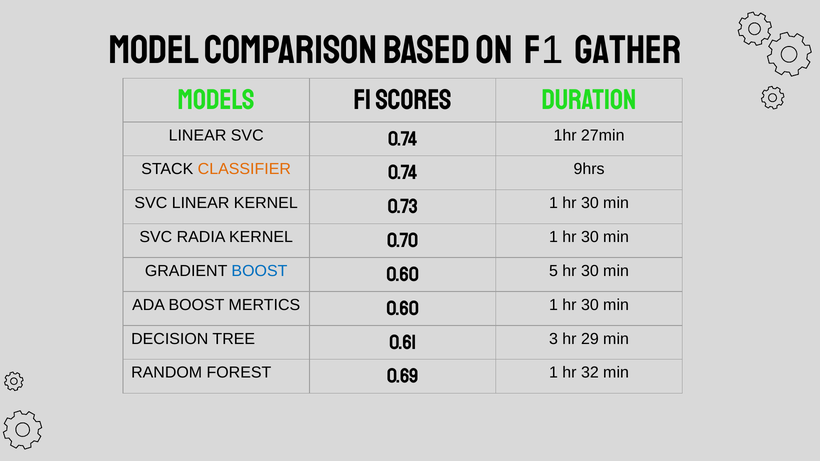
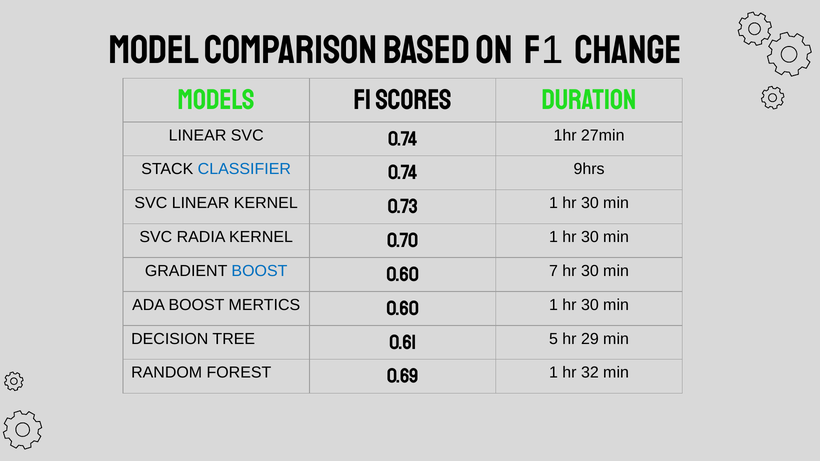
gather: gather -> change
CLASSIFIER colour: orange -> blue
5: 5 -> 7
3: 3 -> 5
